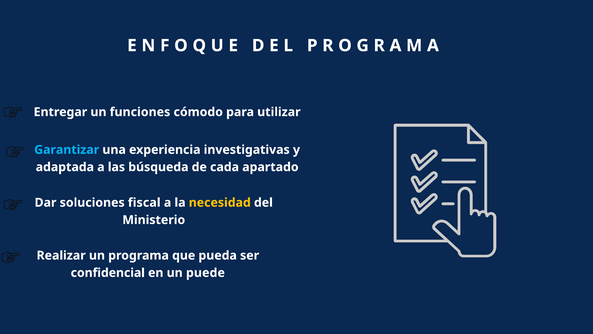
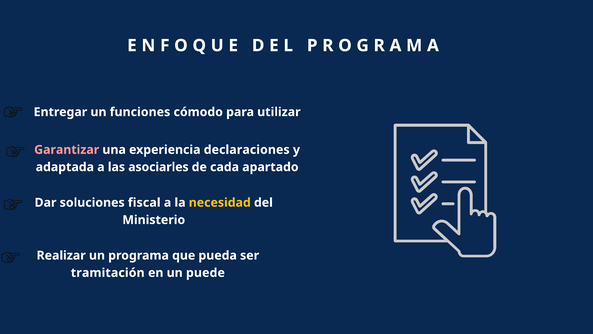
Garantizar colour: light blue -> pink
investigativas: investigativas -> declaraciones
búsqueda: búsqueda -> asociarles
confidencial: confidencial -> tramitación
